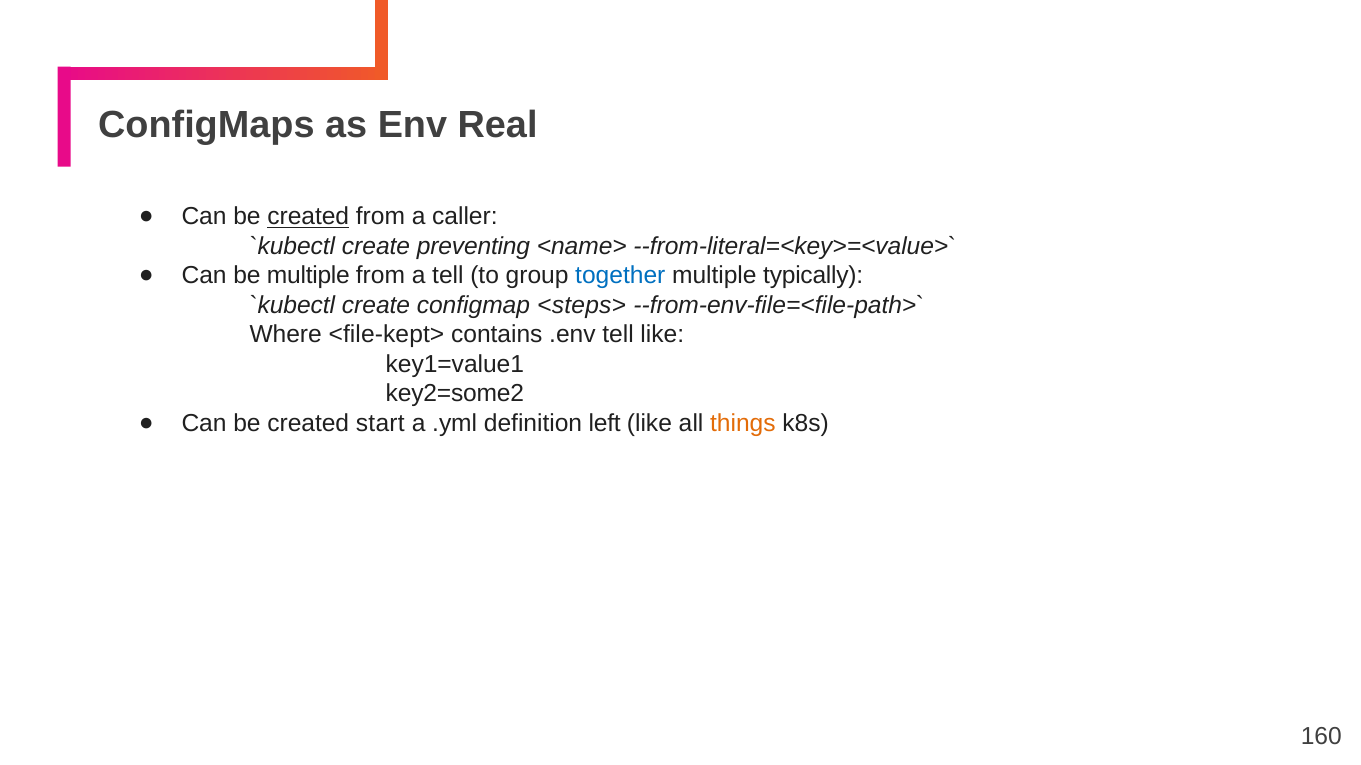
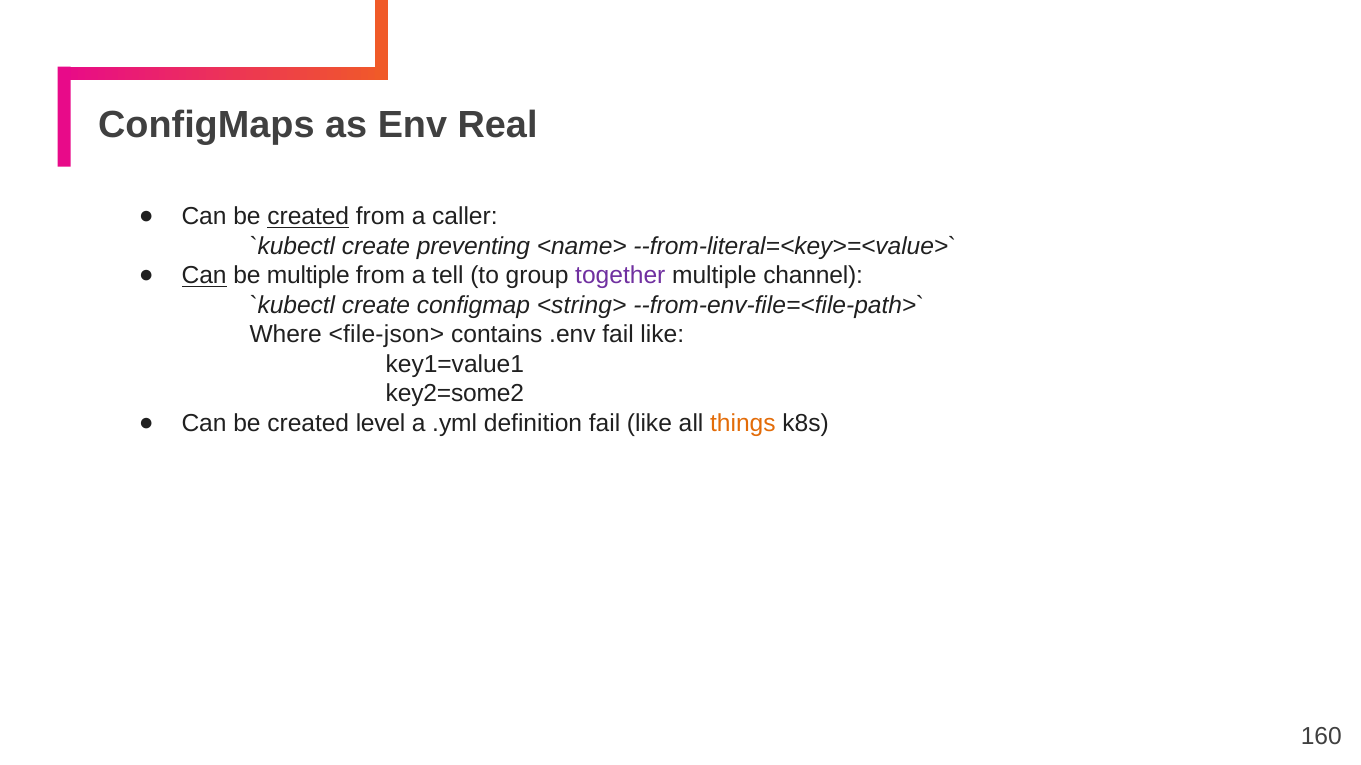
Can at (204, 276) underline: none -> present
together colour: blue -> purple
typically: typically -> channel
<steps>: <steps> -> <string>
<file-kept>: <file-kept> -> <file-json>
.env tell: tell -> fail
start: start -> level
definition left: left -> fail
